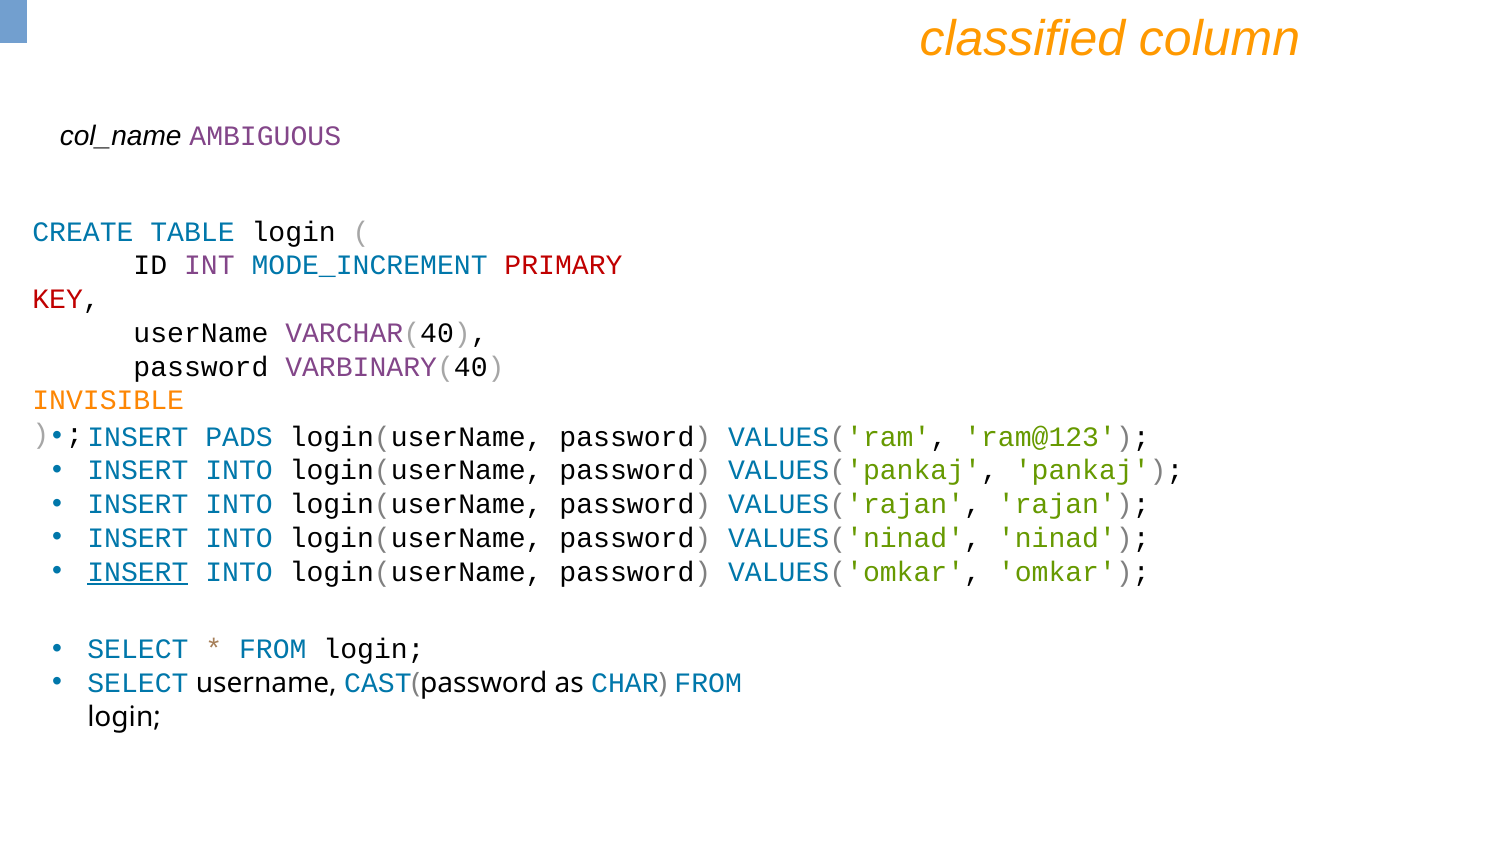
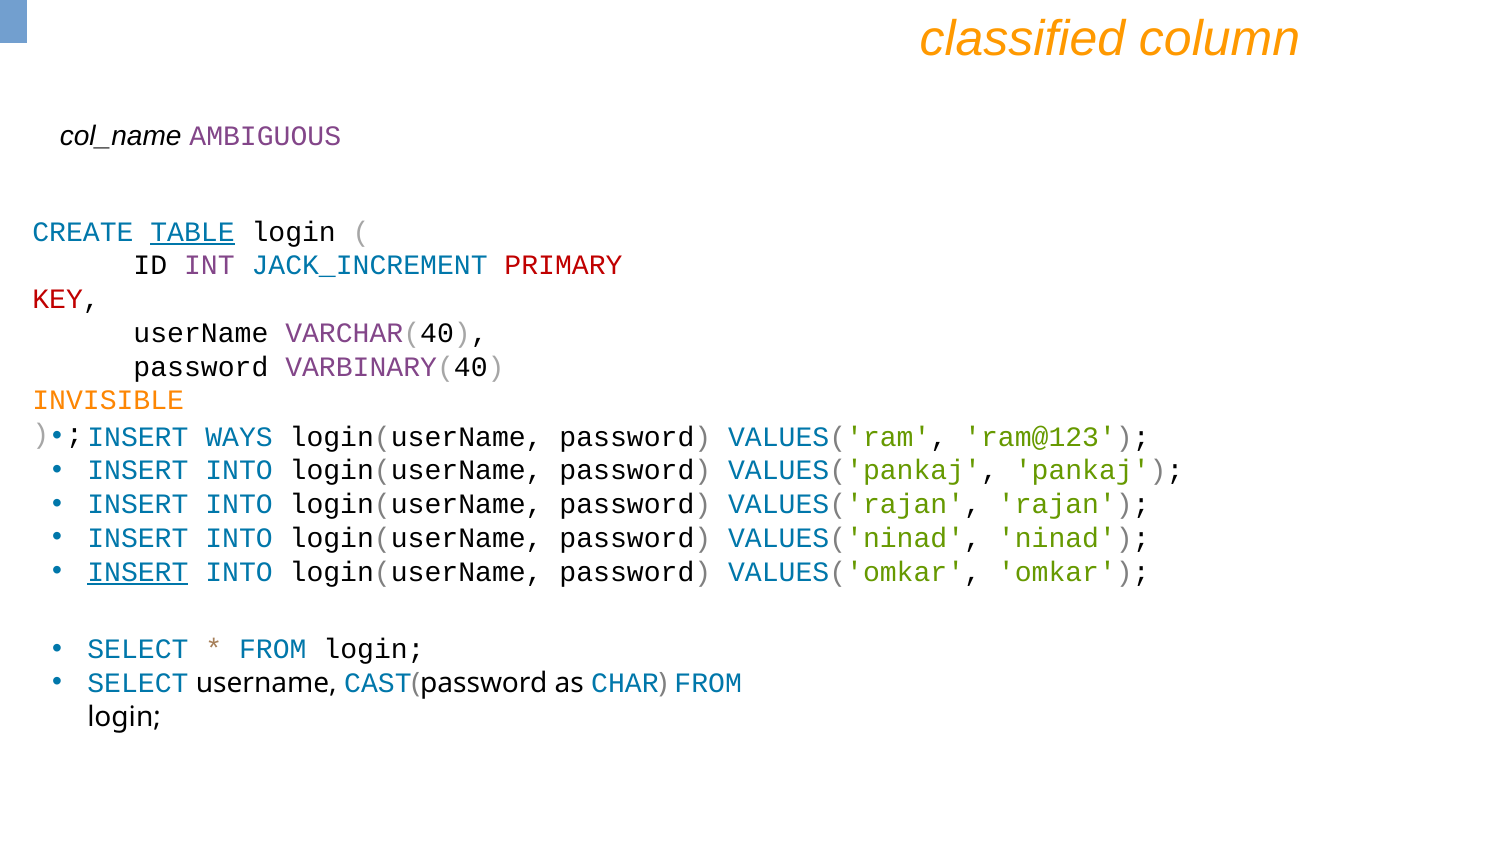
TABLE underline: none -> present
MODE_INCREMENT: MODE_INCREMENT -> JACK_INCREMENT
PADS: PADS -> WAYS
